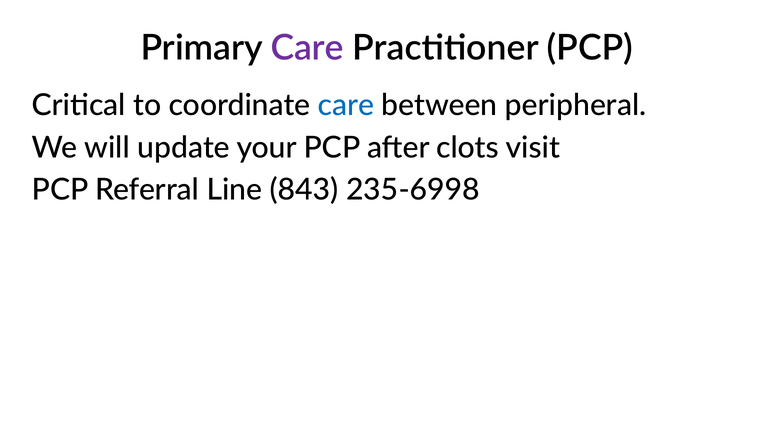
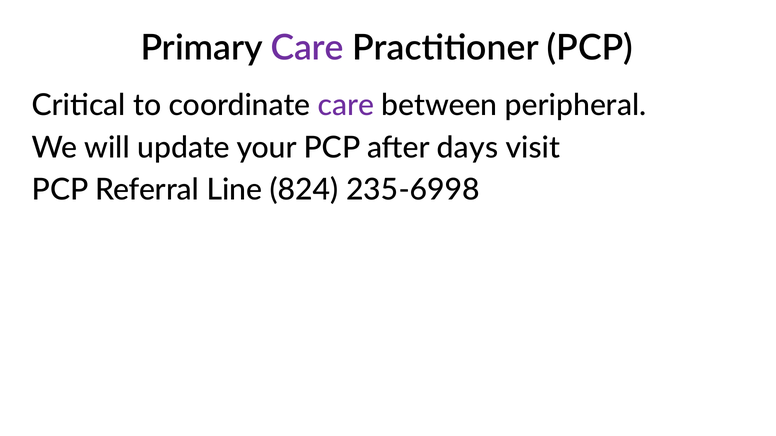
care at (346, 106) colour: blue -> purple
clots: clots -> days
843: 843 -> 824
